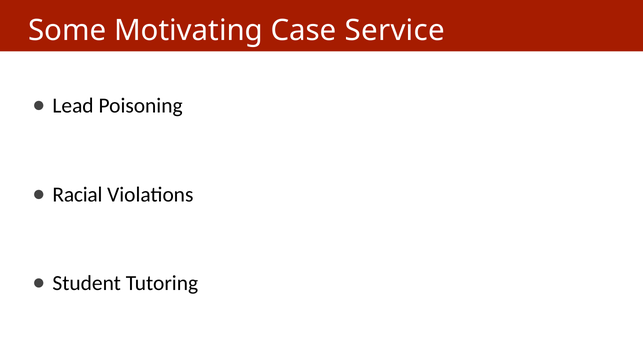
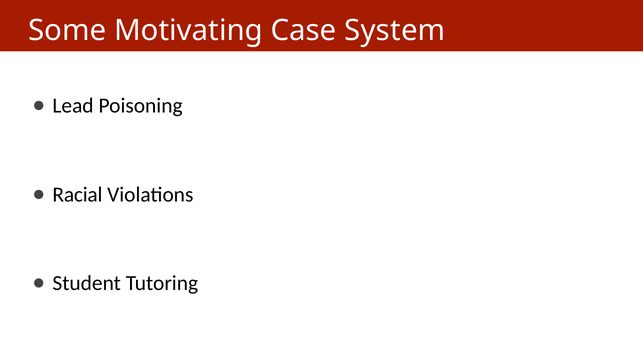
Service: Service -> System
